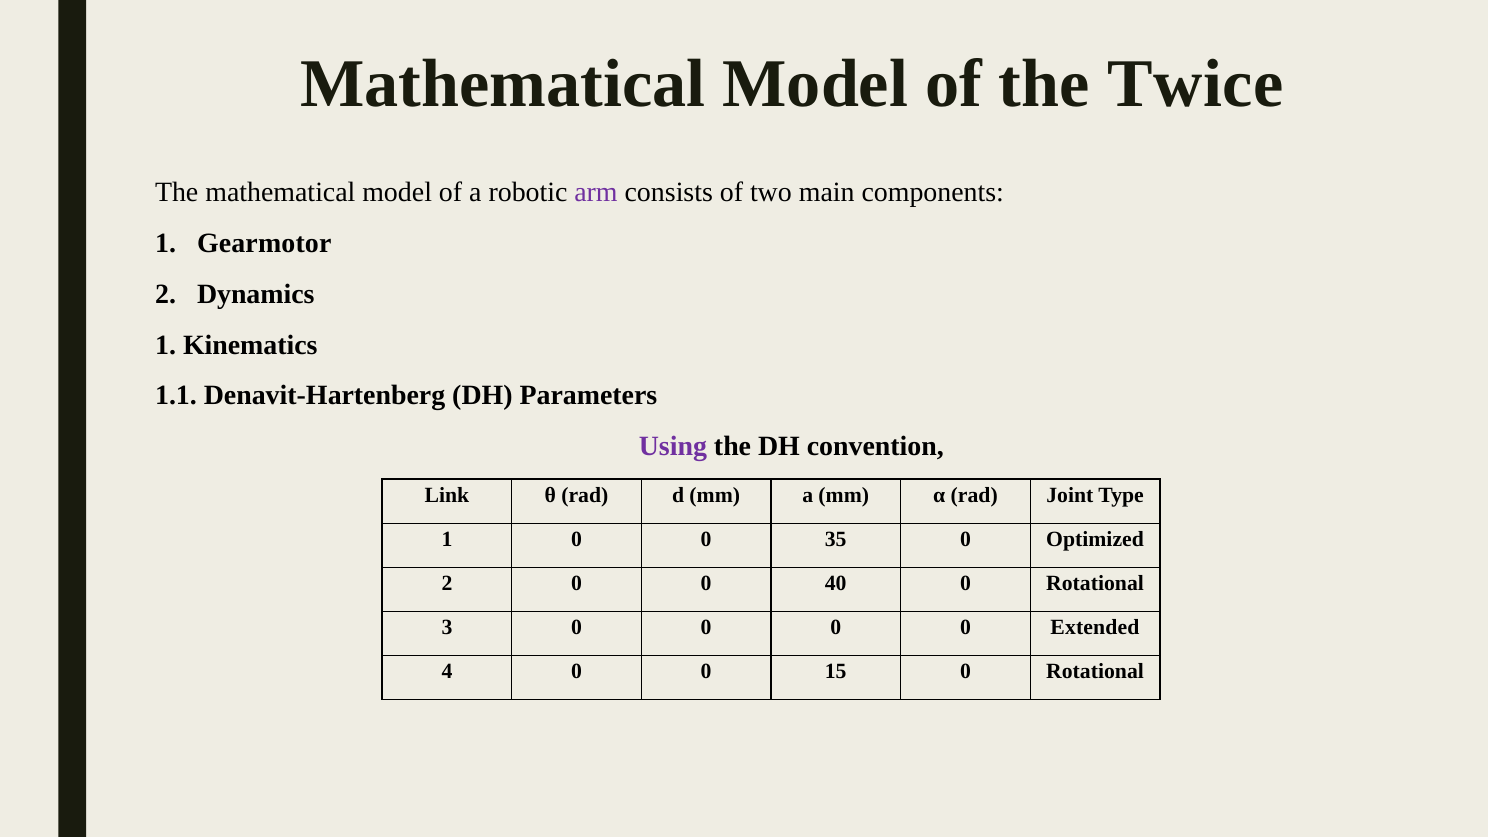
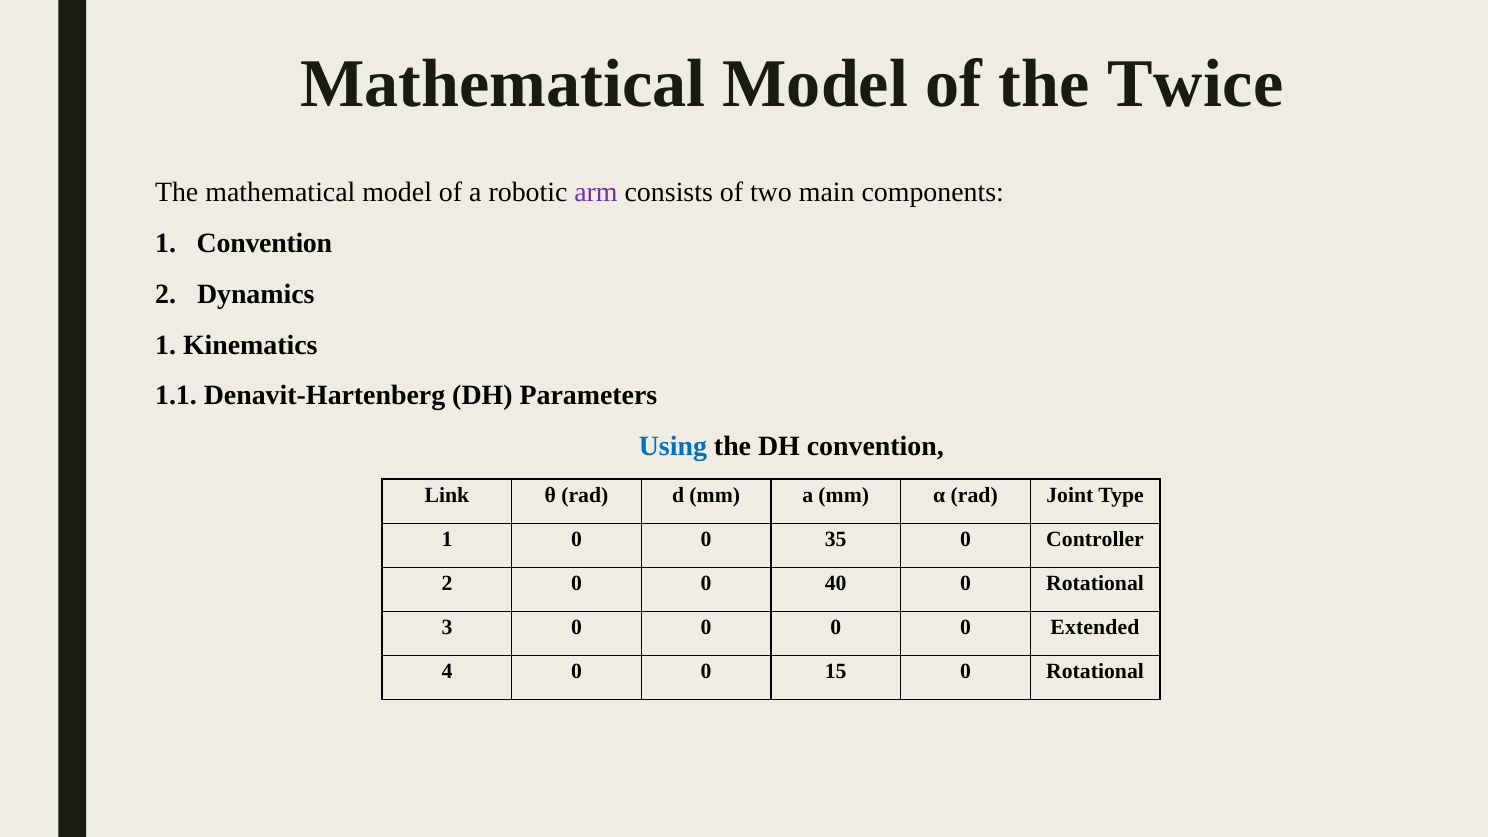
1 Gearmotor: Gearmotor -> Convention
Using colour: purple -> blue
Optimized: Optimized -> Controller
